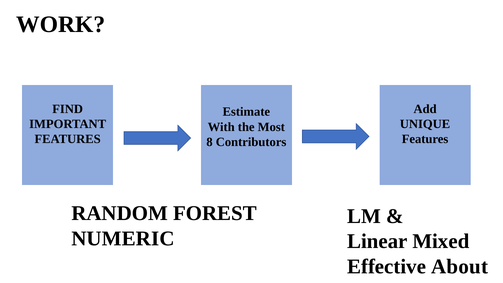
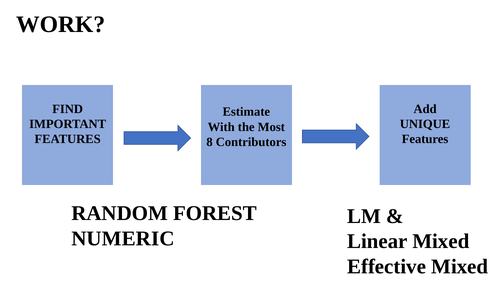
Effective About: About -> Mixed
